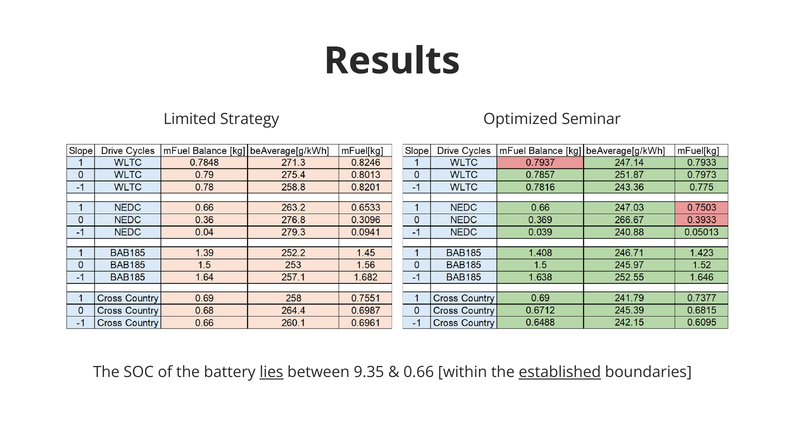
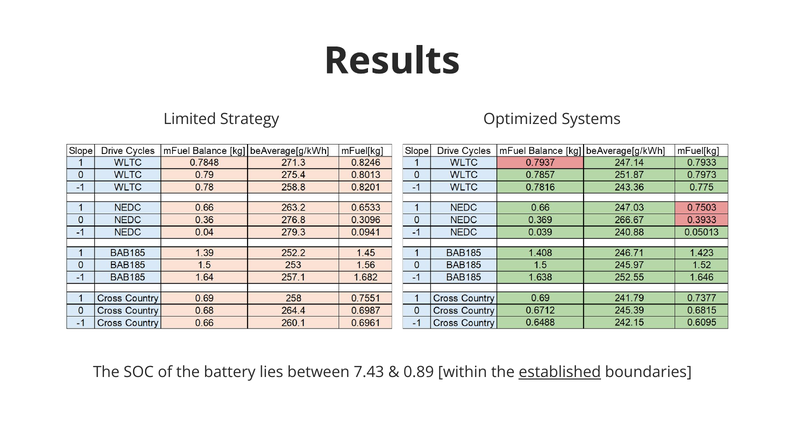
Seminar: Seminar -> Systems
lies underline: present -> none
9.35: 9.35 -> 7.43
0.66: 0.66 -> 0.89
